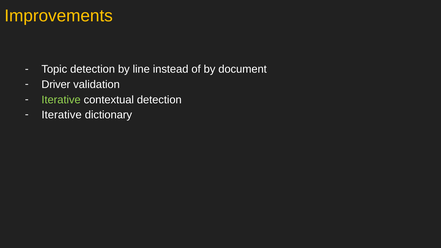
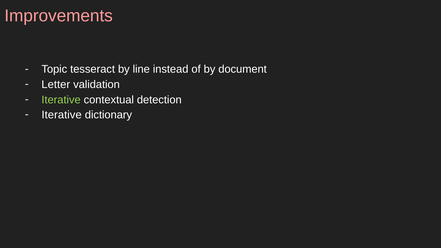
Improvements colour: yellow -> pink
Topic detection: detection -> tesseract
Driver: Driver -> Letter
